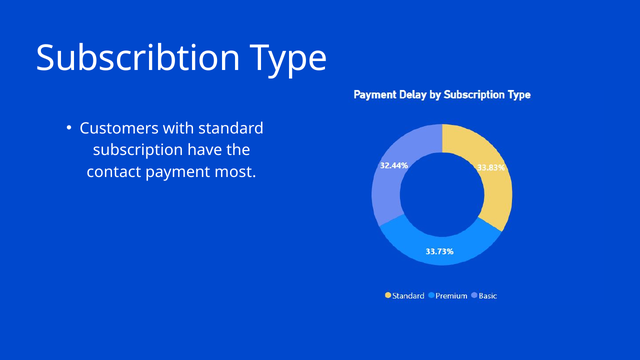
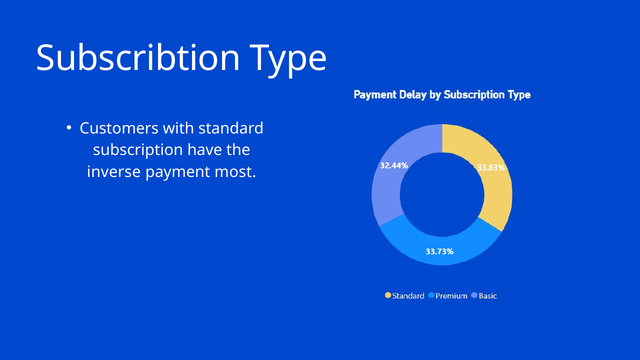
contact: contact -> inverse
